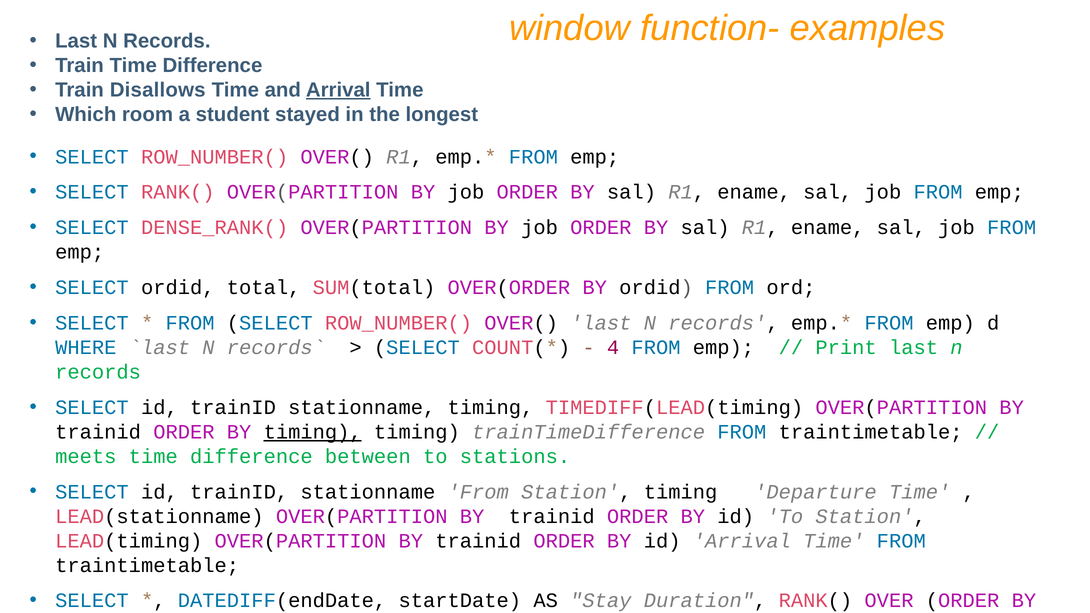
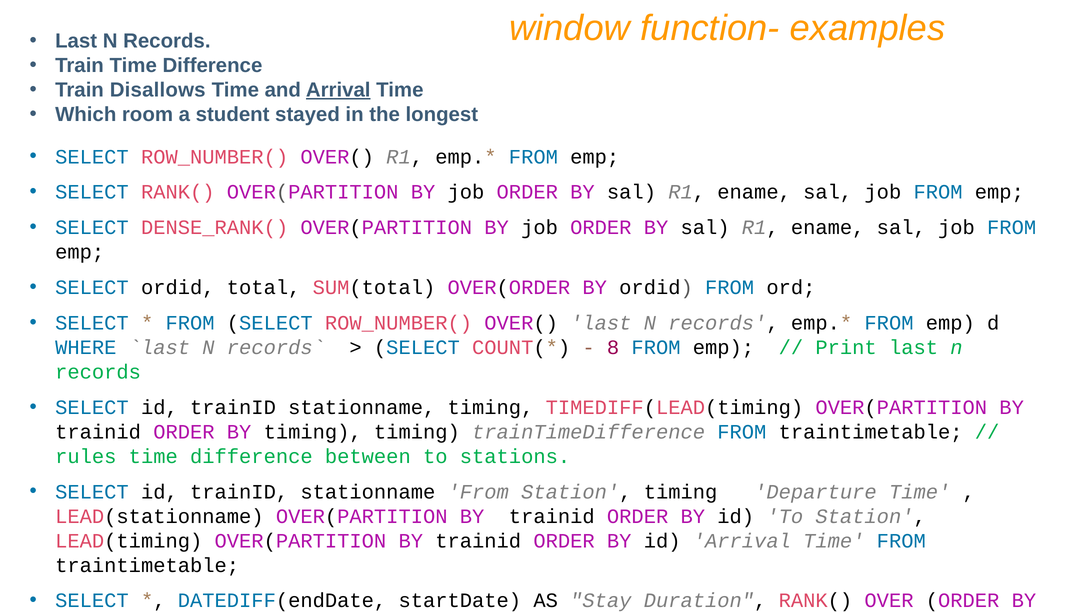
4: 4 -> 8
timing at (313, 432) underline: present -> none
meets: meets -> rules
